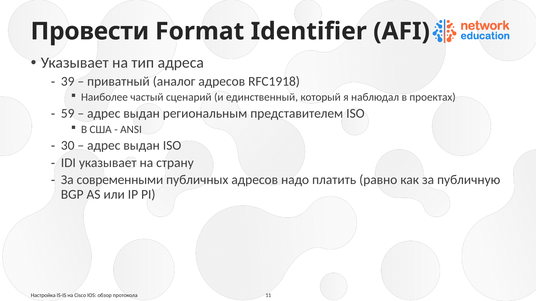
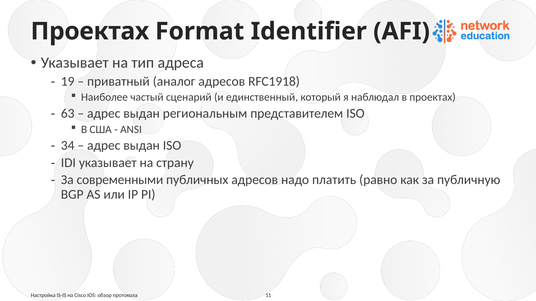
Провести at (90, 31): Провести -> Проектах
39: 39 -> 19
59: 59 -> 63
30: 30 -> 34
